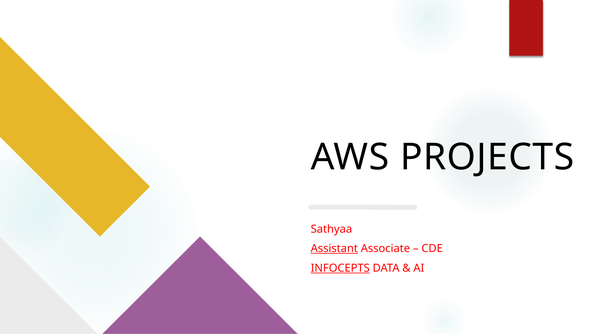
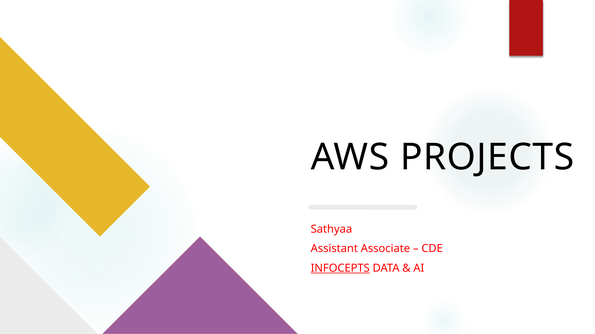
Assistant underline: present -> none
